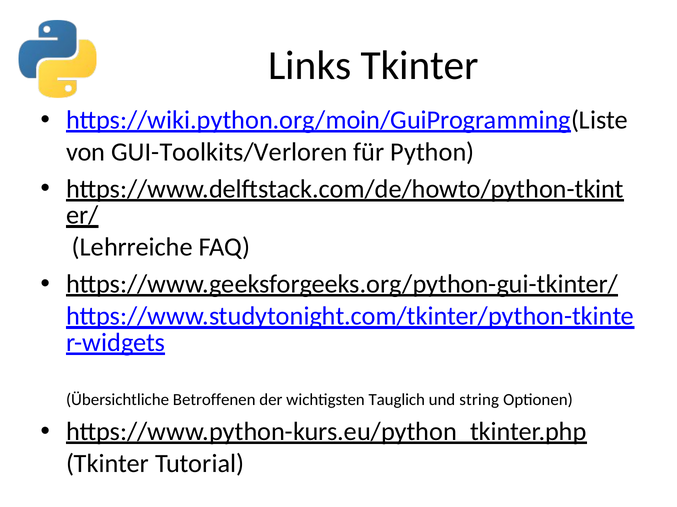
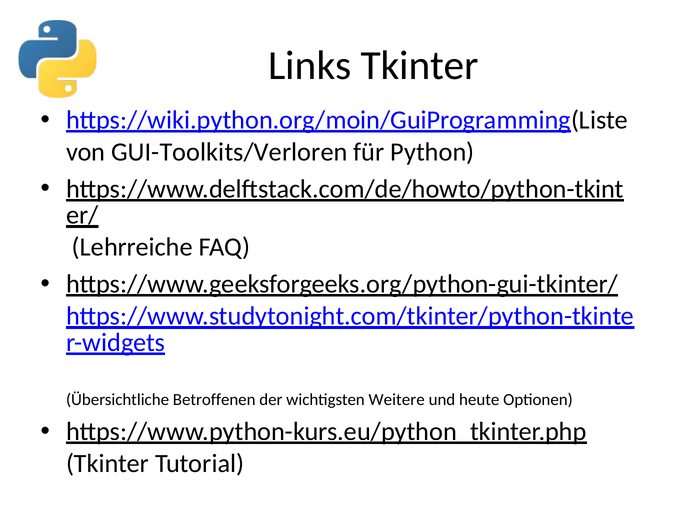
Tauglich: Tauglich -> Weitere
string: string -> heute
